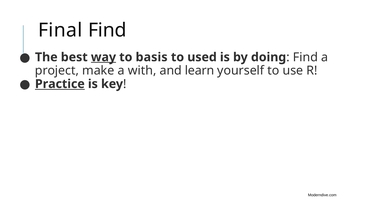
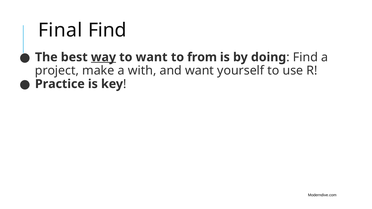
to basis: basis -> want
used: used -> from
and learn: learn -> want
Practice underline: present -> none
